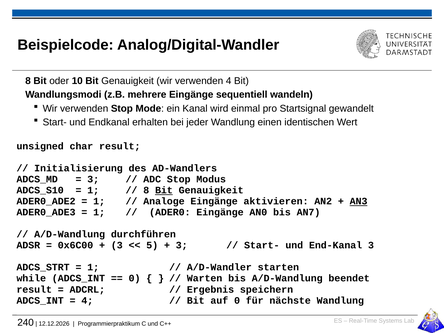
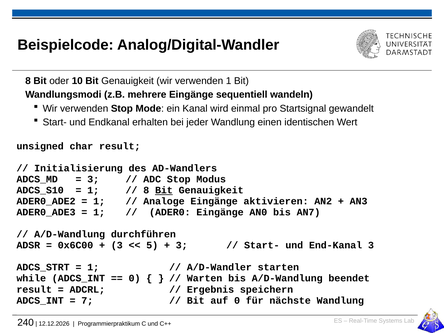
verwenden 4: 4 -> 1
AN3 underline: present -> none
4 at (87, 300): 4 -> 7
